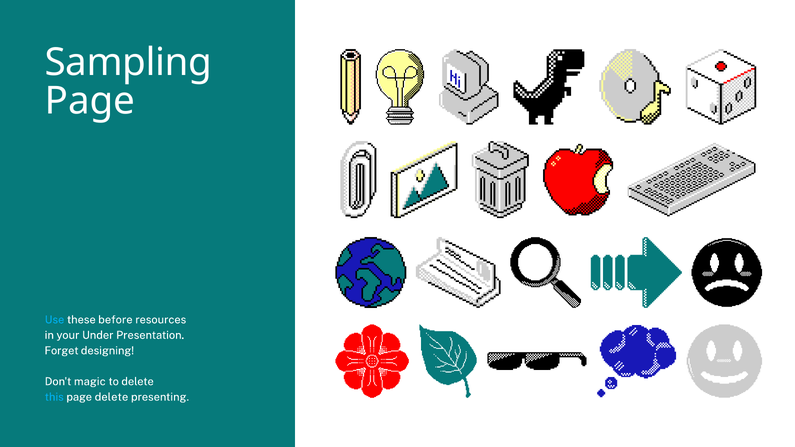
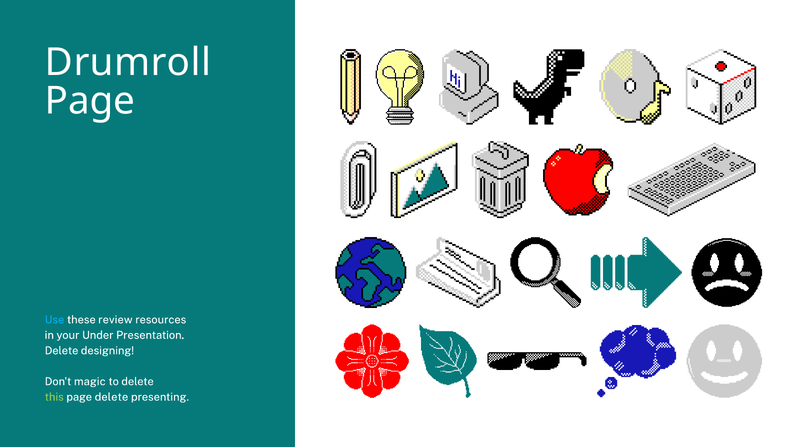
Sampling: Sampling -> Drumroll
before: before -> review
Forget at (62, 351): Forget -> Delete
this colour: light blue -> light green
